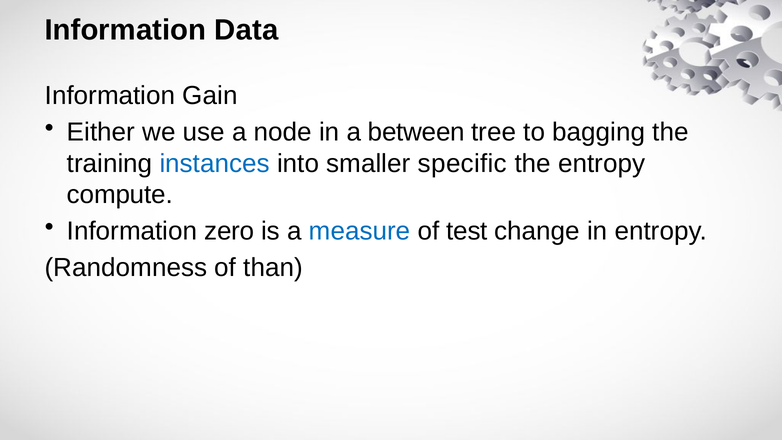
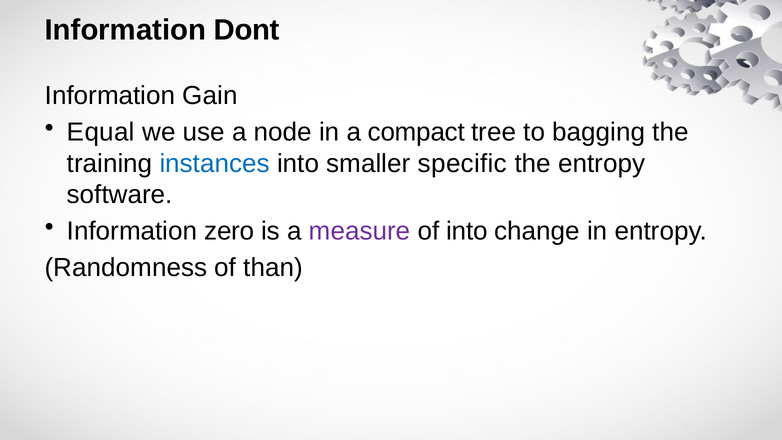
Data: Data -> Dont
Either: Either -> Equal
between: between -> compact
compute: compute -> software
measure colour: blue -> purple
of test: test -> into
